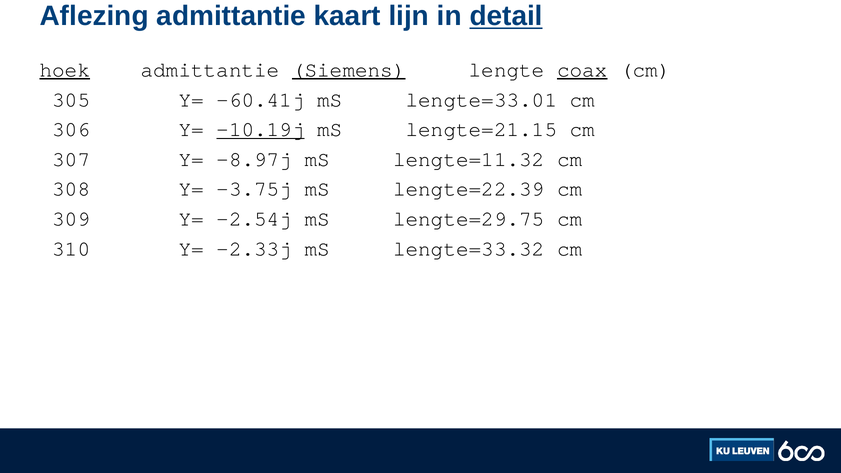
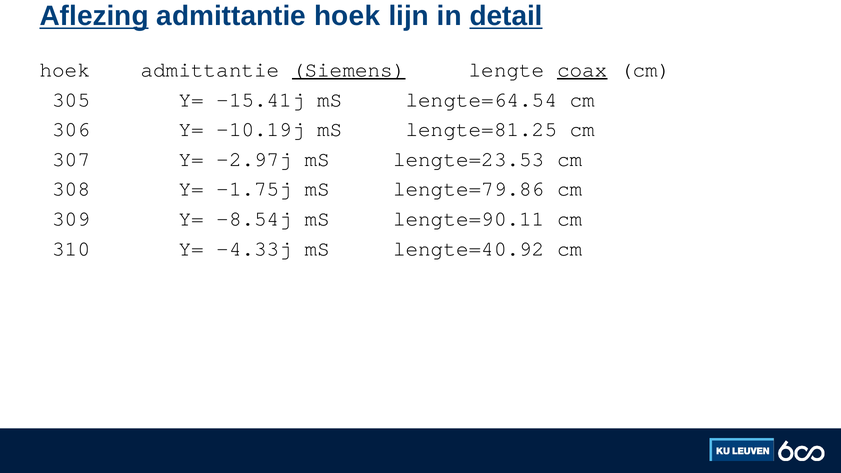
Aflezing underline: none -> present
admittantie kaart: kaart -> hoek
hoek at (65, 70) underline: present -> none
-60.41j: -60.41j -> -15.41j
lengte=33.01: lengte=33.01 -> lengte=64.54
-10.19j underline: present -> none
lengte=21.15: lengte=21.15 -> lengte=81.25
-8.97j: -8.97j -> -2.97j
lengte=11.32: lengte=11.32 -> lengte=23.53
-3.75j: -3.75j -> -1.75j
lengte=22.39: lengte=22.39 -> lengte=79.86
-2.54j: -2.54j -> -8.54j
lengte=29.75: lengte=29.75 -> lengte=90.11
-2.33j: -2.33j -> -4.33j
lengte=33.32: lengte=33.32 -> lengte=40.92
